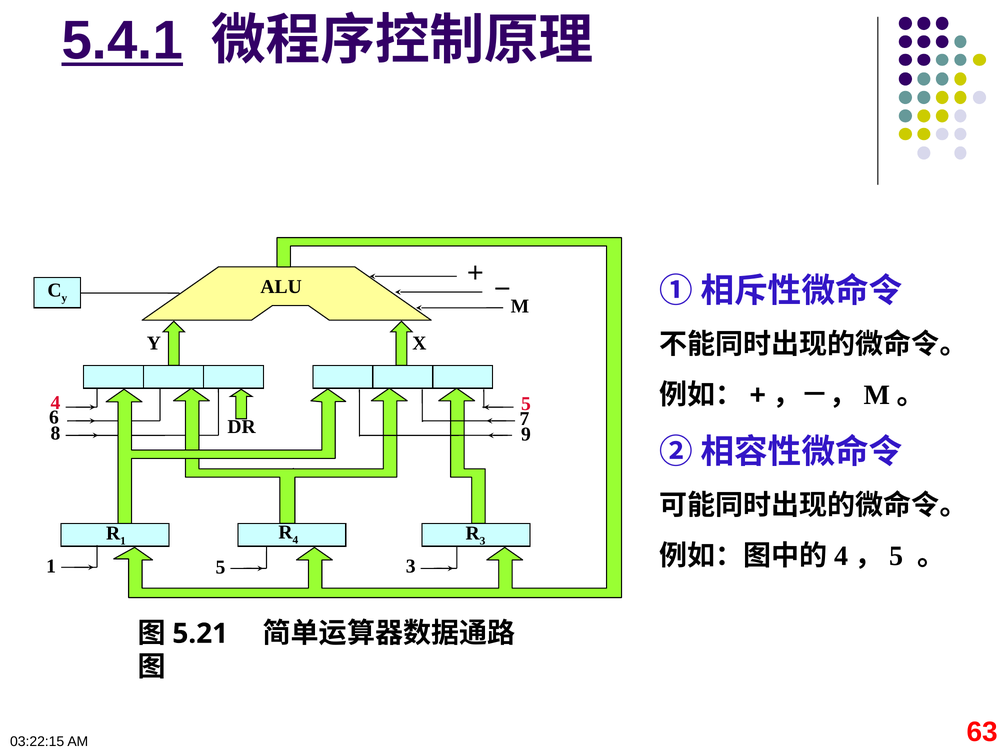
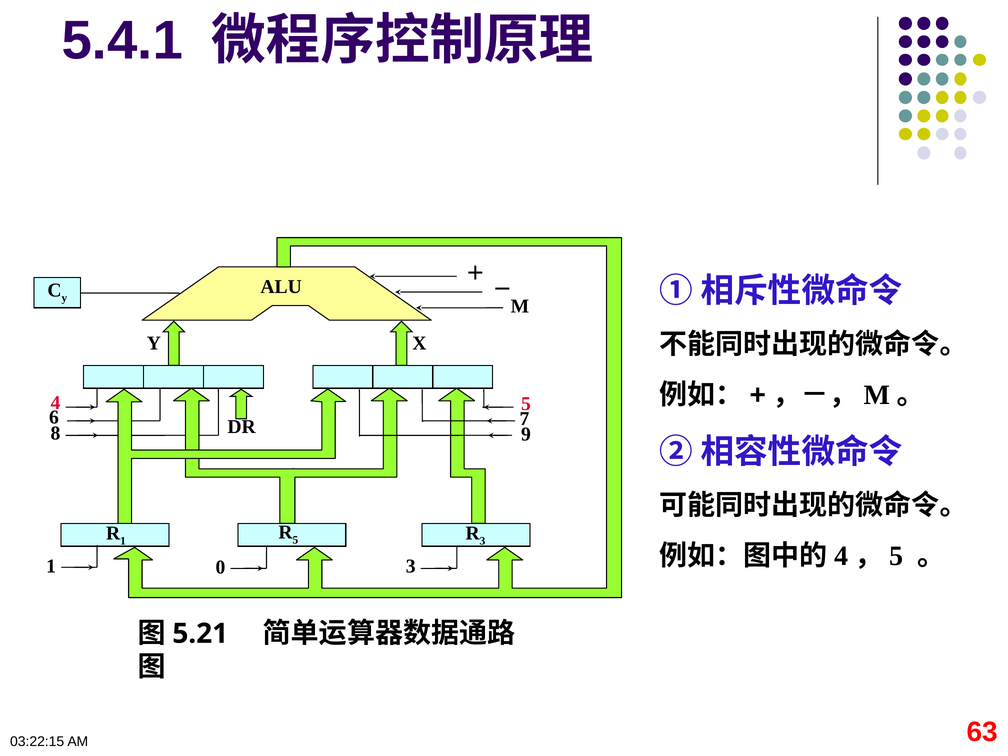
5.4.1 underline: present -> none
4 at (295, 540): 4 -> 5
1 5: 5 -> 0
